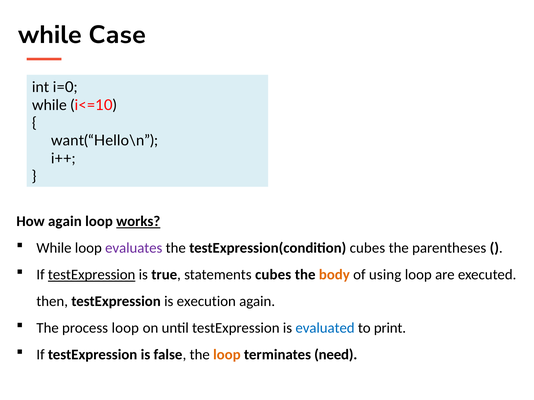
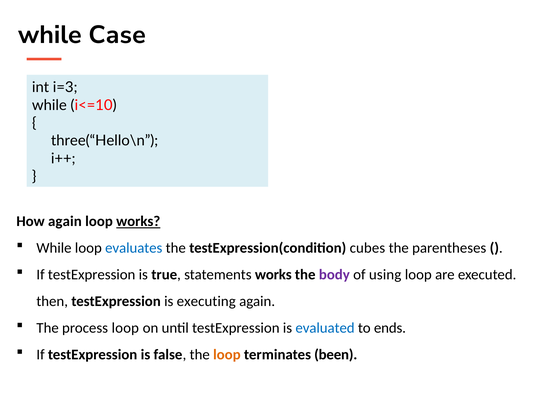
i=0: i=0 -> i=3
want(“Hello\n: want(“Hello\n -> three(“Hello\n
evaluates colour: purple -> blue
testExpression at (92, 275) underline: present -> none
statements cubes: cubes -> works
body colour: orange -> purple
execution: execution -> executing
print: print -> ends
need: need -> been
